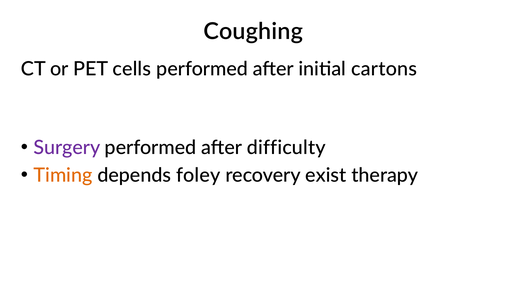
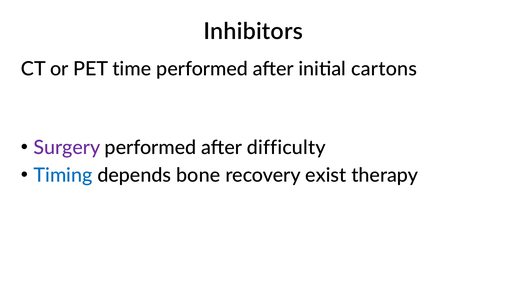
Coughing: Coughing -> Inhibitors
cells: cells -> time
Timing colour: orange -> blue
foley: foley -> bone
